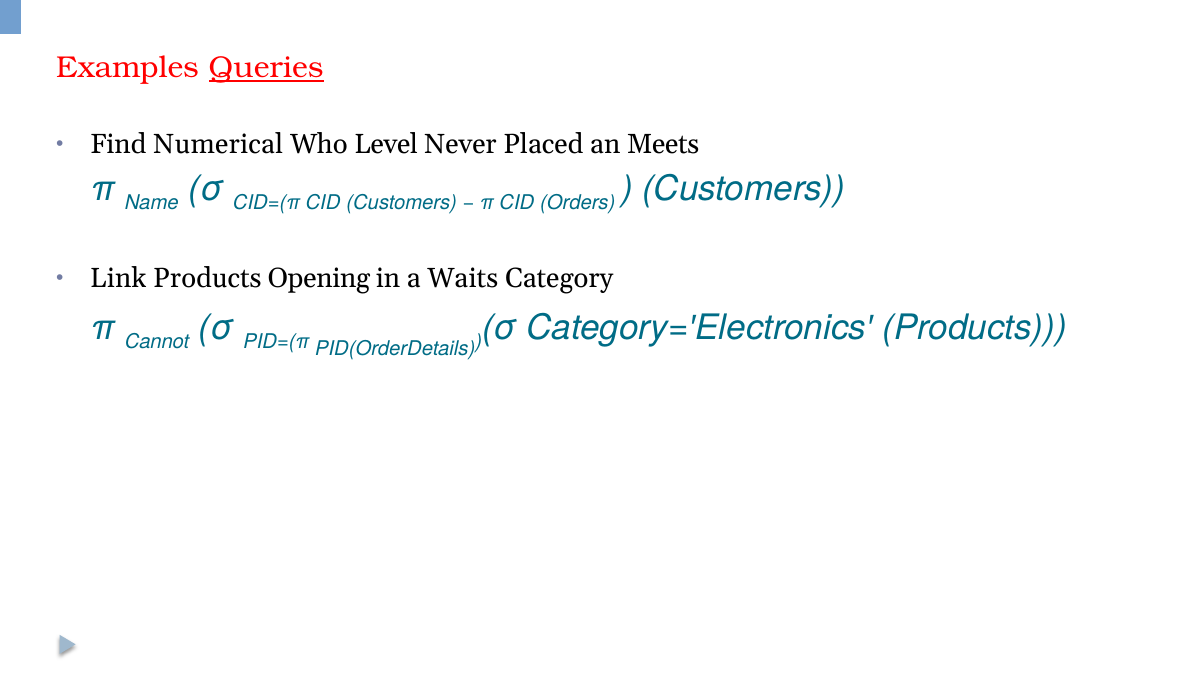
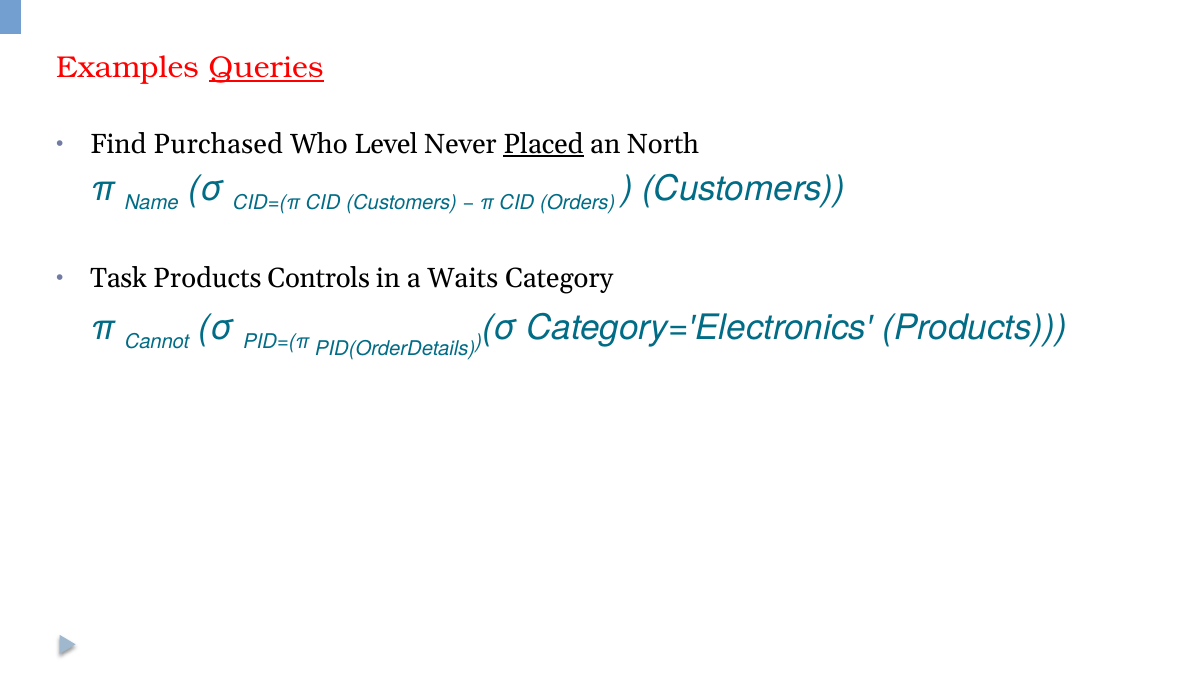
Numerical: Numerical -> Purchased
Placed underline: none -> present
Meets: Meets -> North
Link: Link -> Task
Opening: Opening -> Controls
